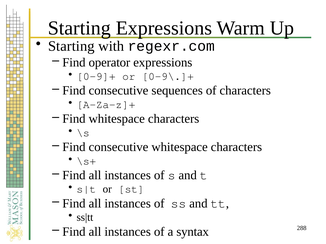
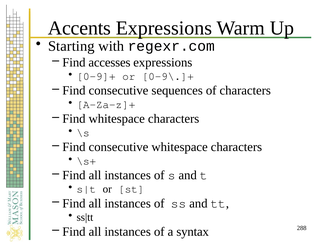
Starting at (79, 28): Starting -> Accents
operator: operator -> accesses
